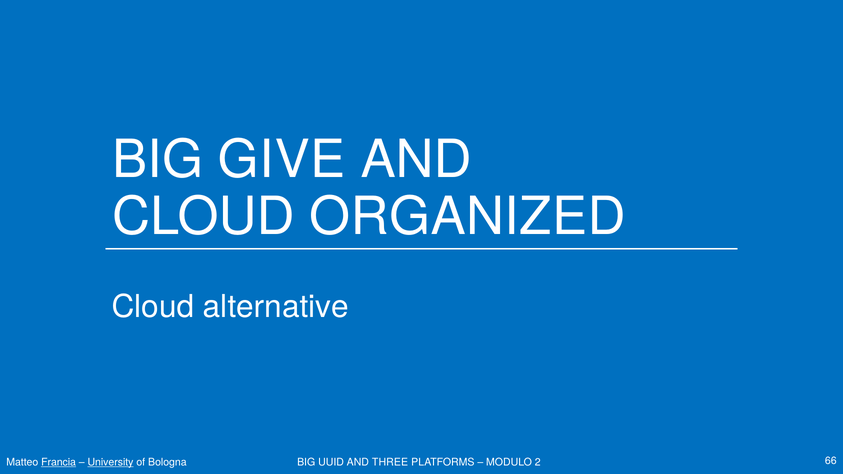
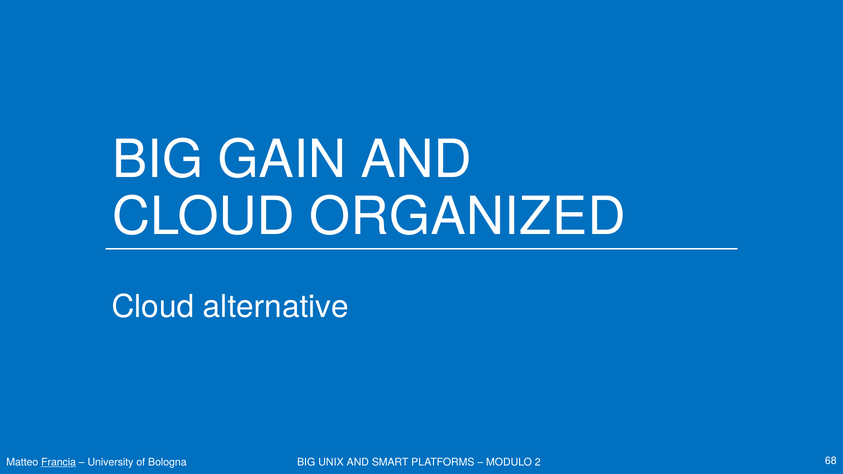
GIVE: GIVE -> GAIN
University underline: present -> none
UUID: UUID -> UNIX
THREE: THREE -> SMART
66: 66 -> 68
